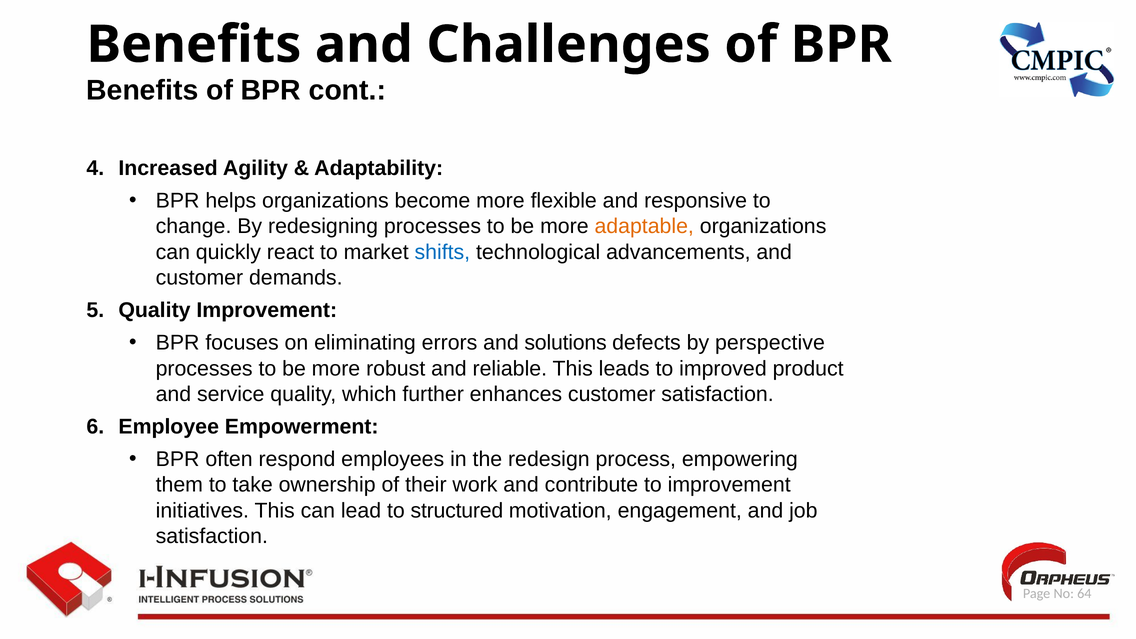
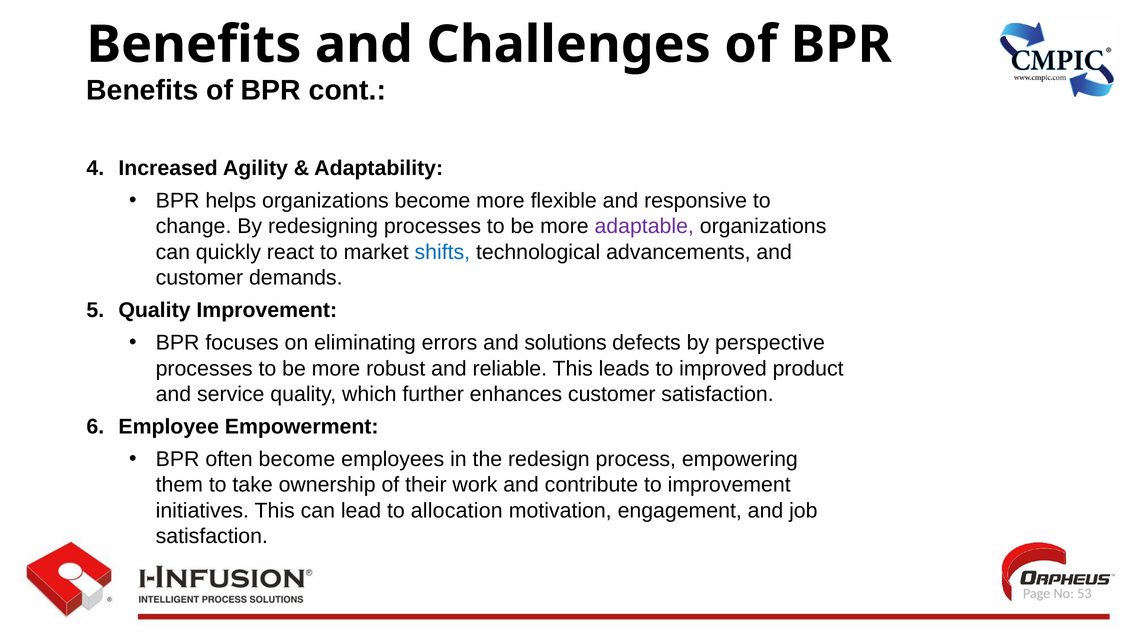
adaptable colour: orange -> purple
often respond: respond -> become
structured: structured -> allocation
64: 64 -> 53
